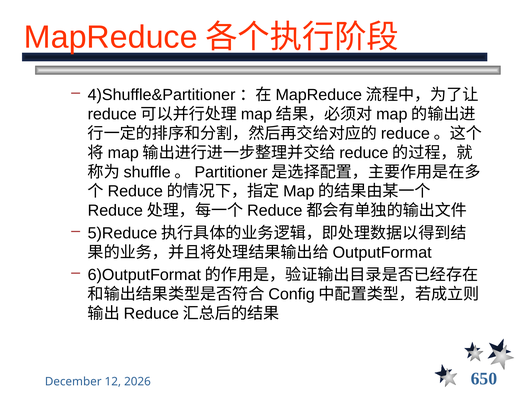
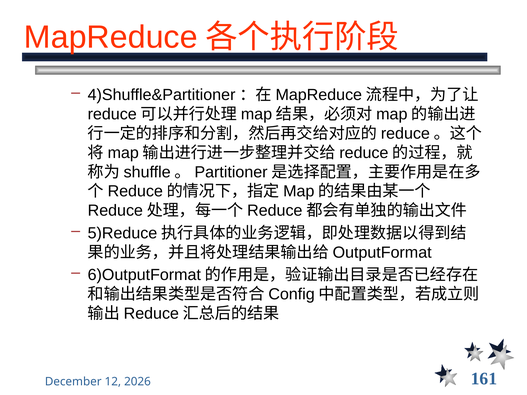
650: 650 -> 161
